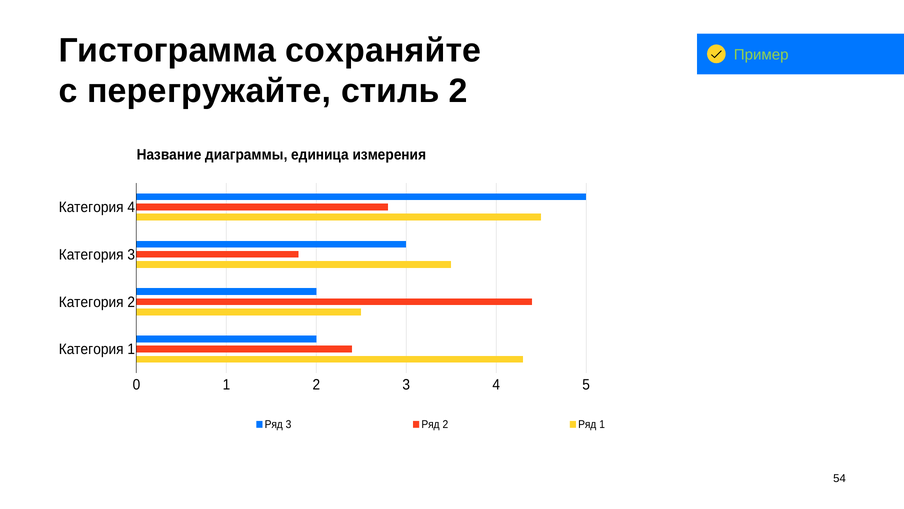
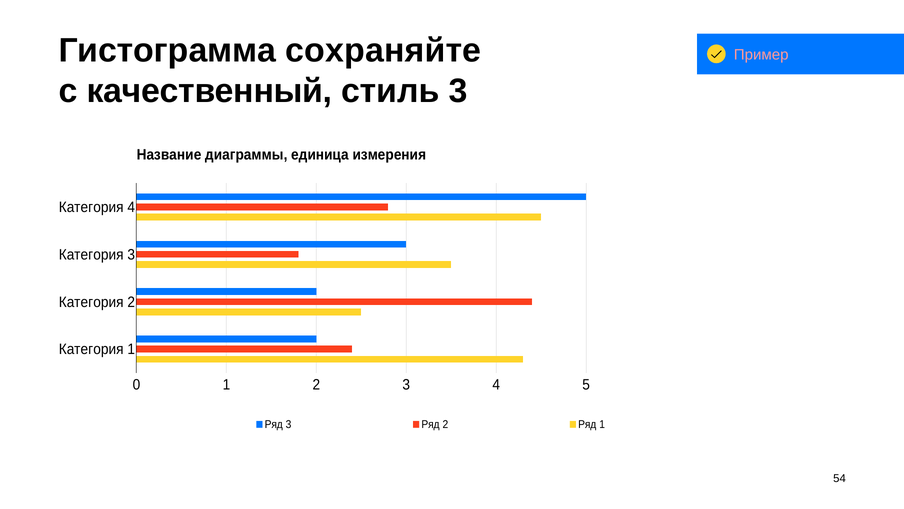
Пример colour: light green -> pink
перегружайте: перегружайте -> качественный
стиль 2: 2 -> 3
